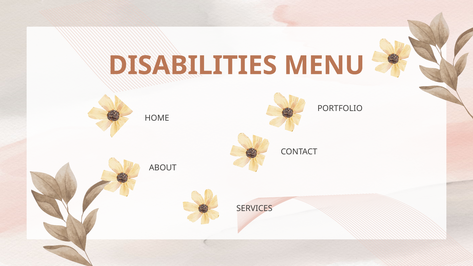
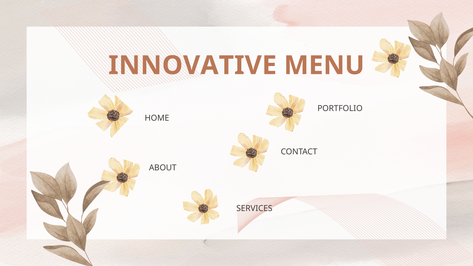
DISABILITIES: DISABILITIES -> INNOVATIVE
